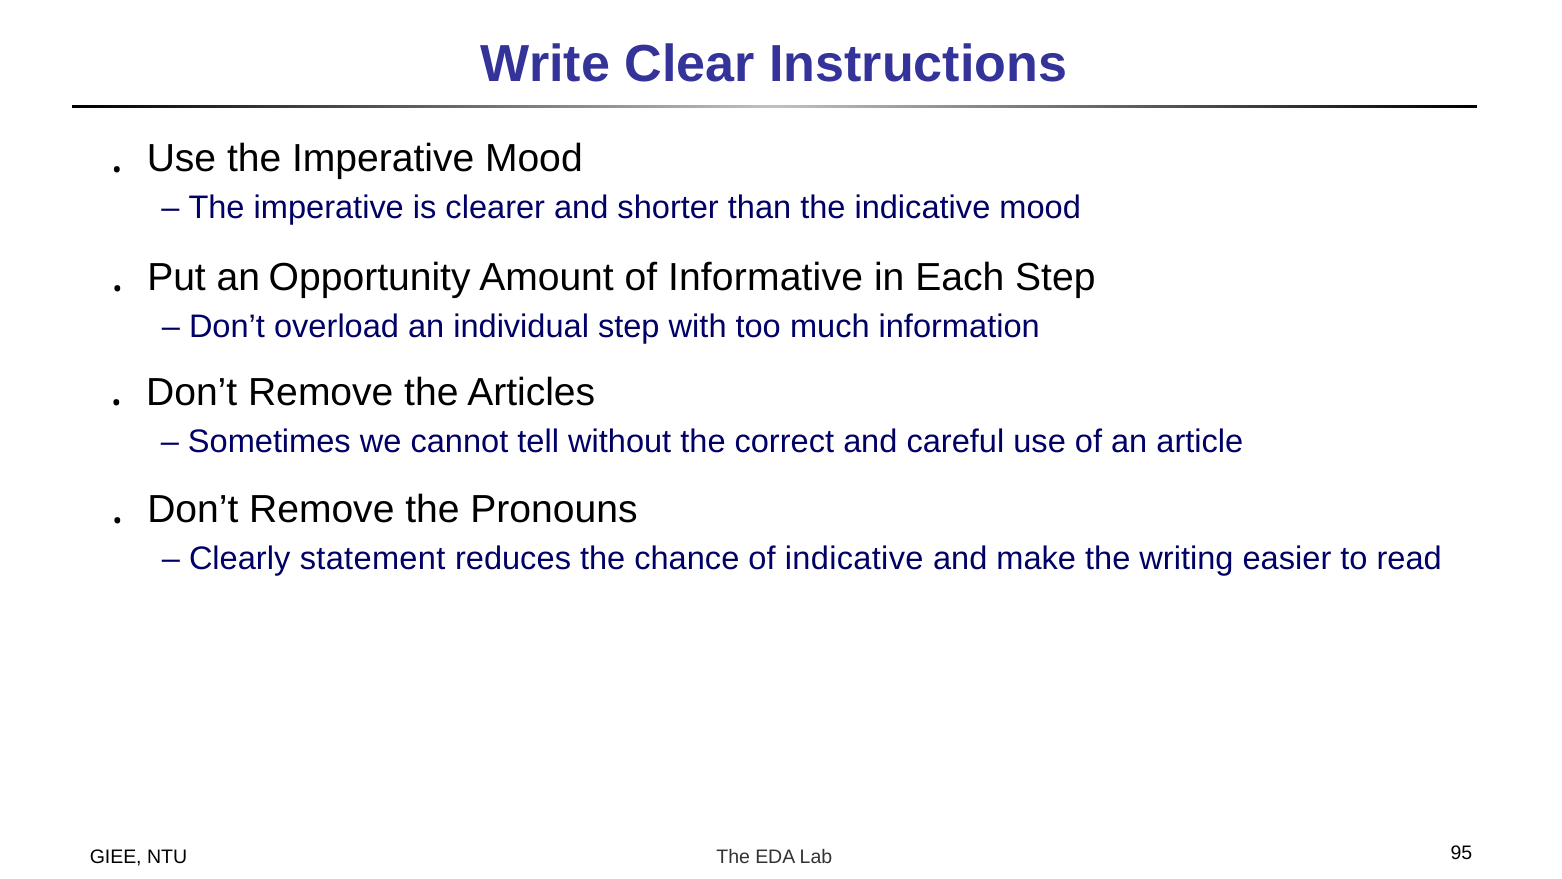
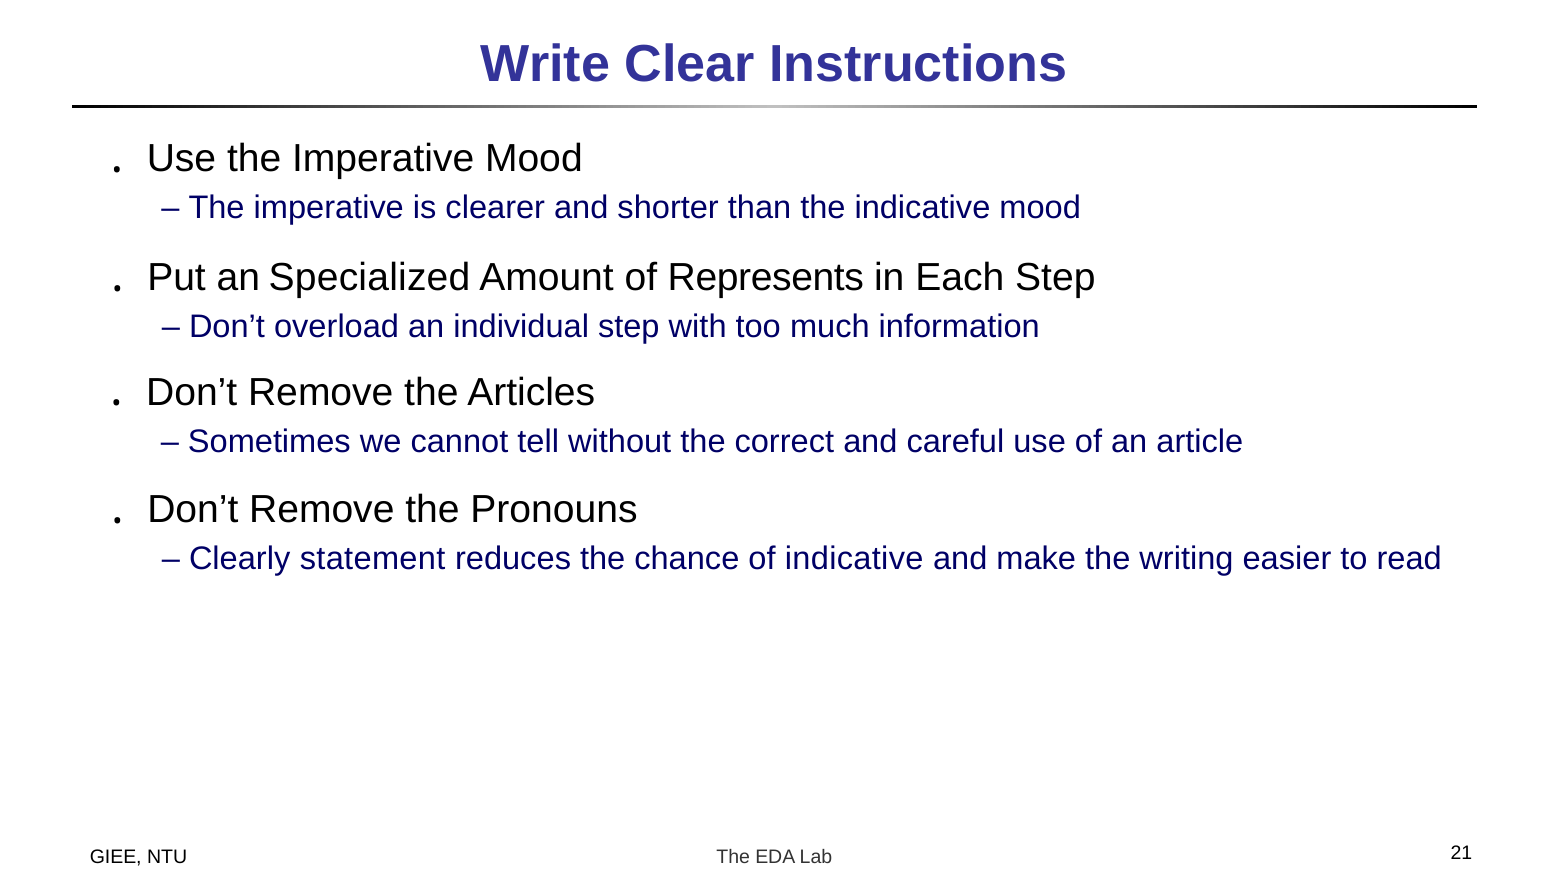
Opportunity: Opportunity -> Specialized
Informative: Informative -> Represents
95: 95 -> 21
